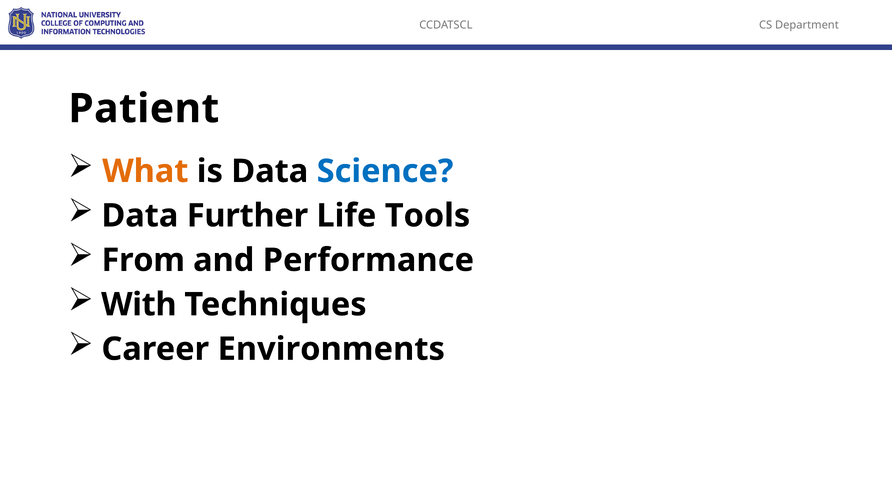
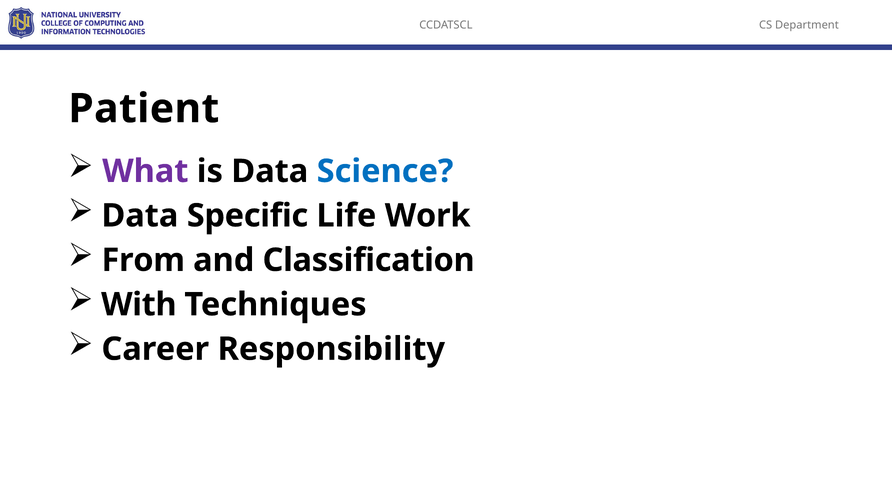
What colour: orange -> purple
Further: Further -> Specific
Tools: Tools -> Work
Performance: Performance -> Classification
Environments: Environments -> Responsibility
